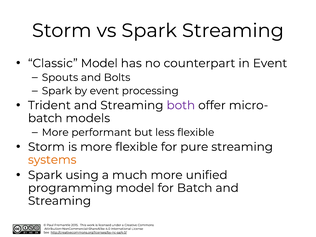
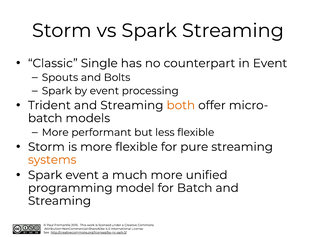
Classic Model: Model -> Single
both colour: purple -> orange
Spark using: using -> event
